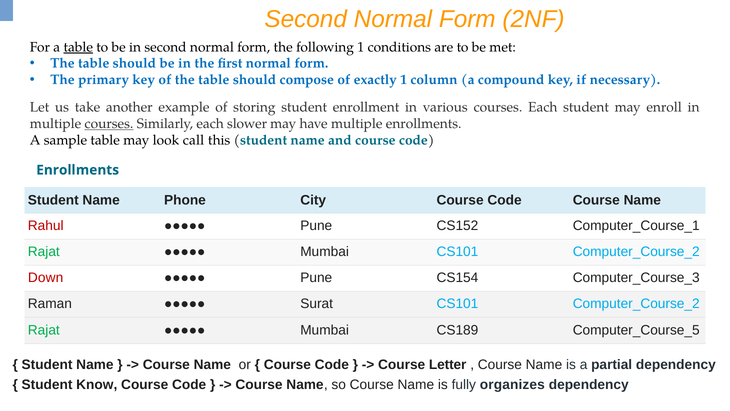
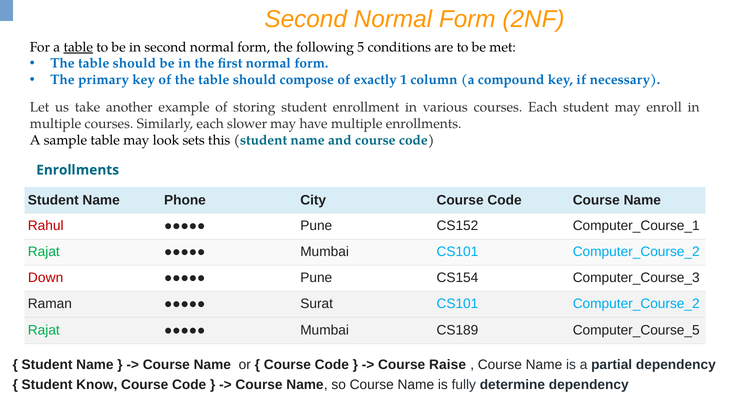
following 1: 1 -> 5
courses at (109, 124) underline: present -> none
call: call -> sets
Letter: Letter -> Raise
organizes: organizes -> determine
